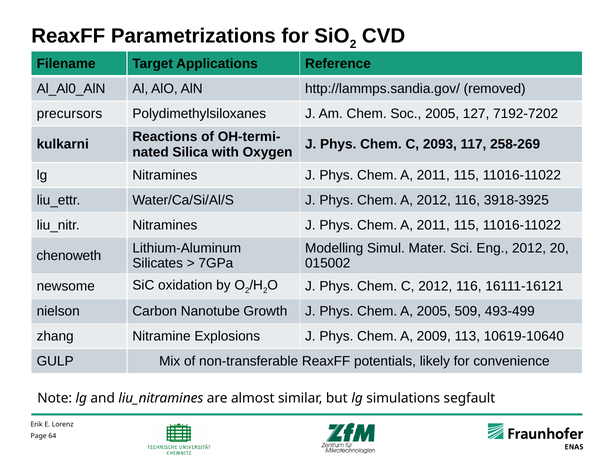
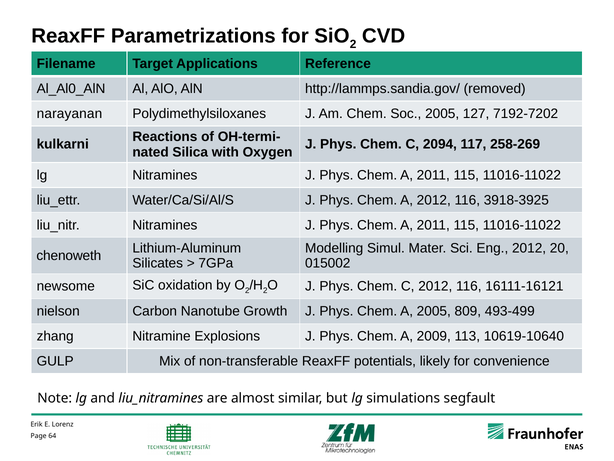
precursors: precursors -> narayanan
2093: 2093 -> 2094
509: 509 -> 809
